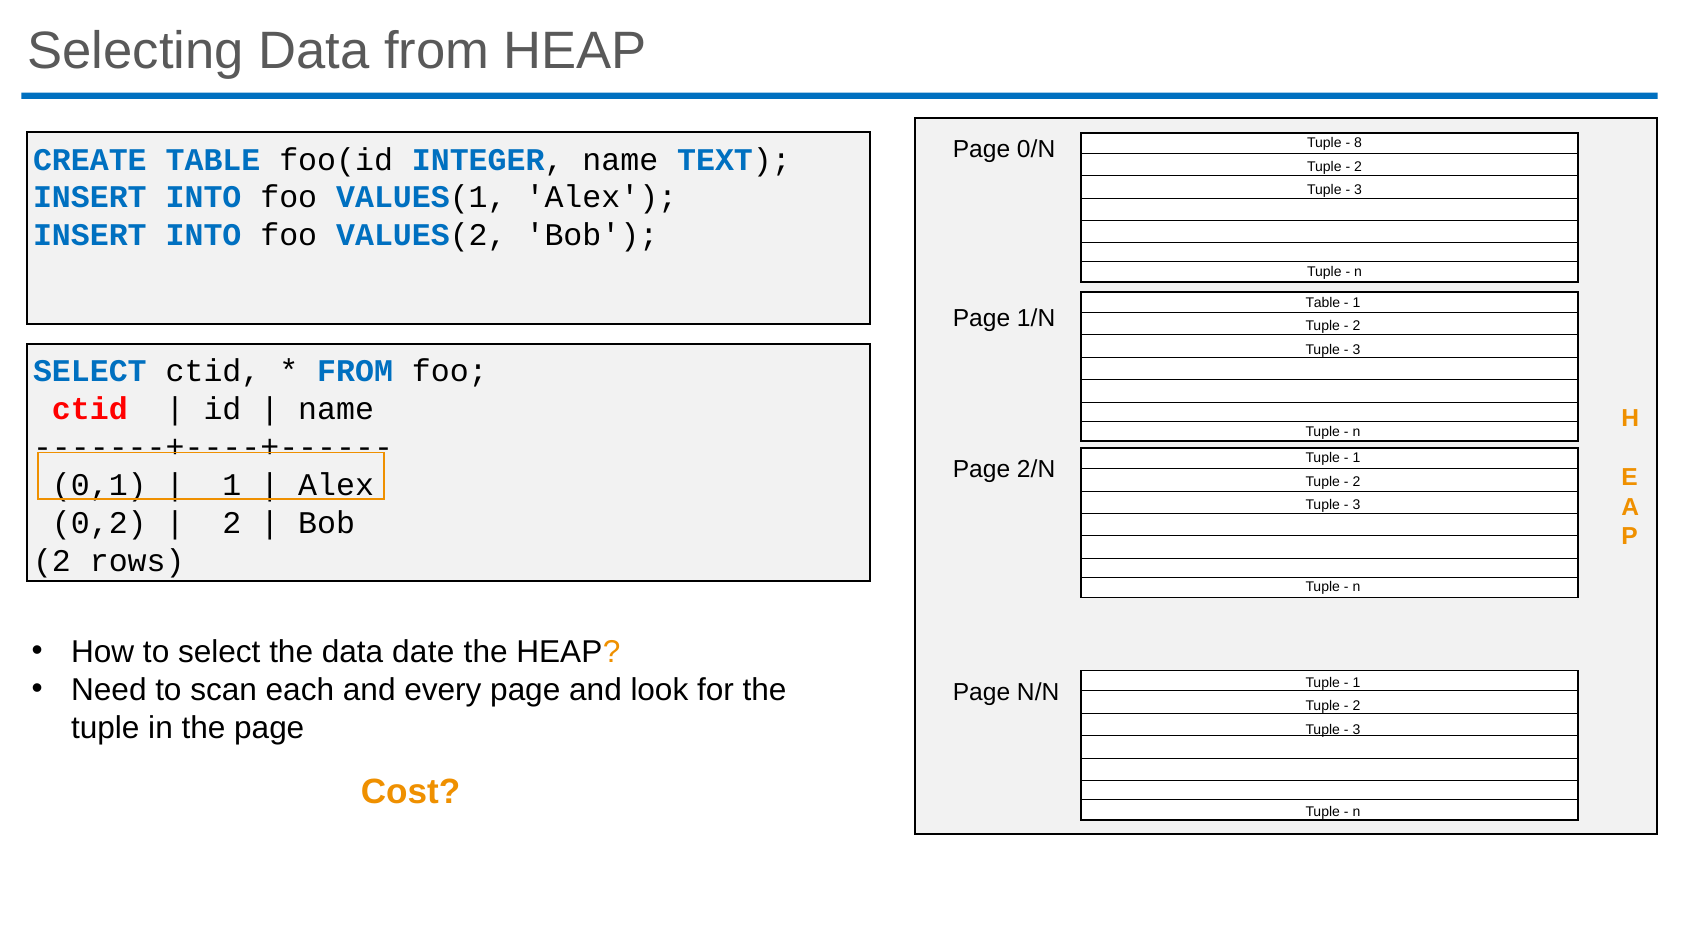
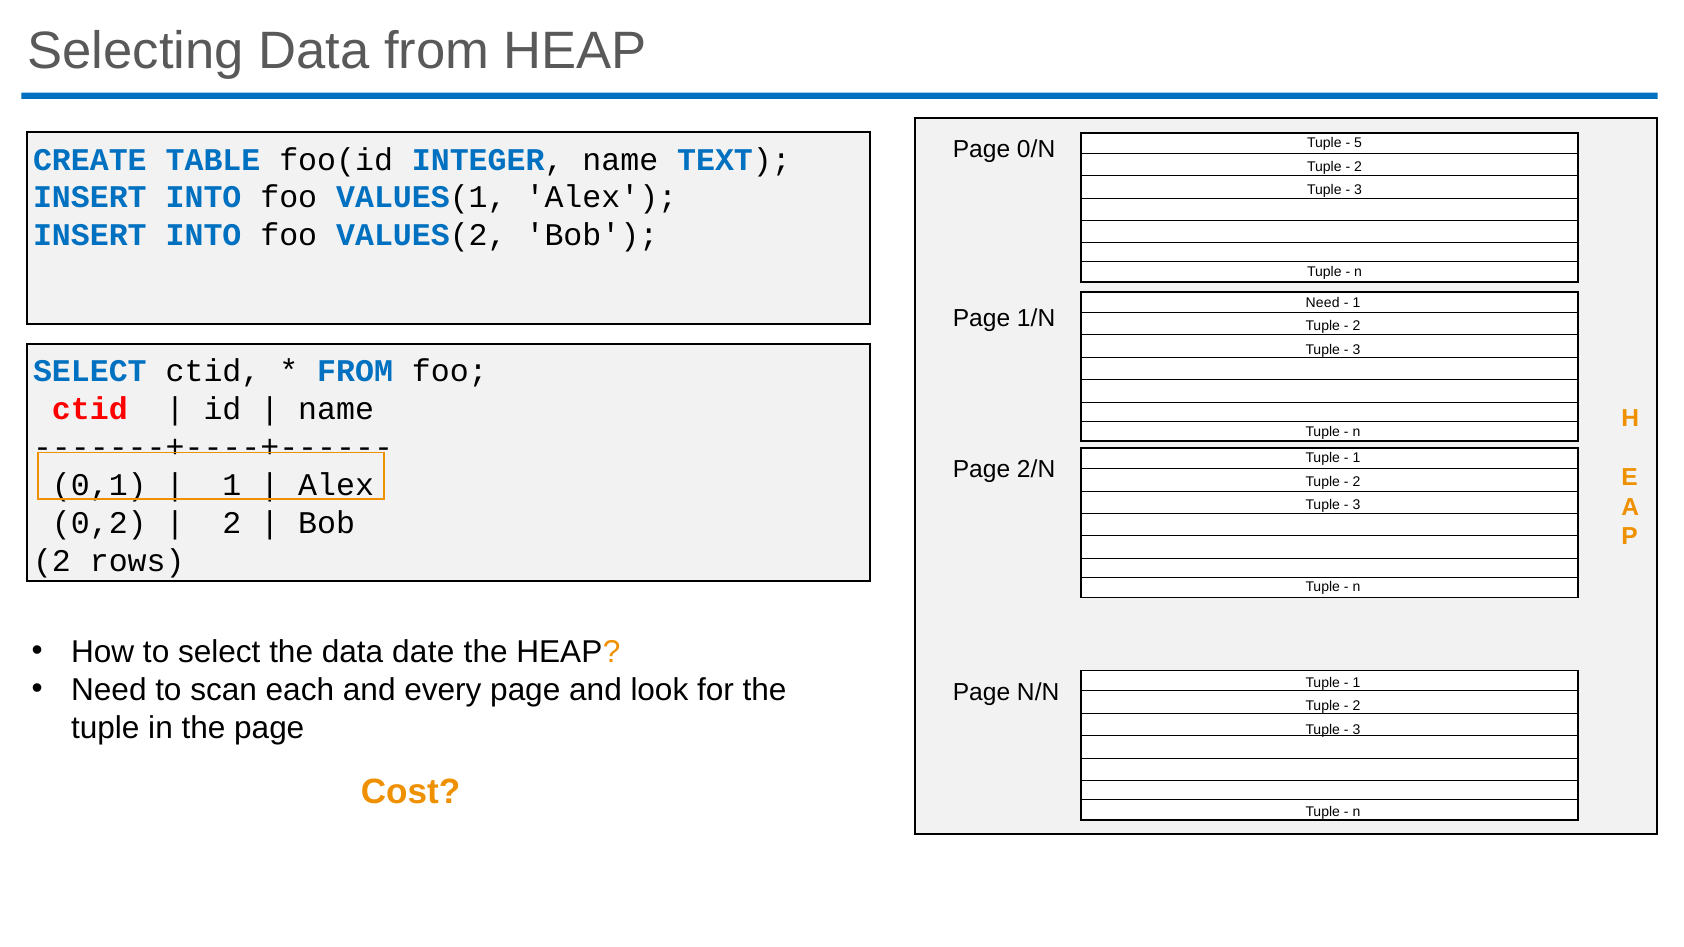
8: 8 -> 5
Table at (1323, 303): Table -> Need
